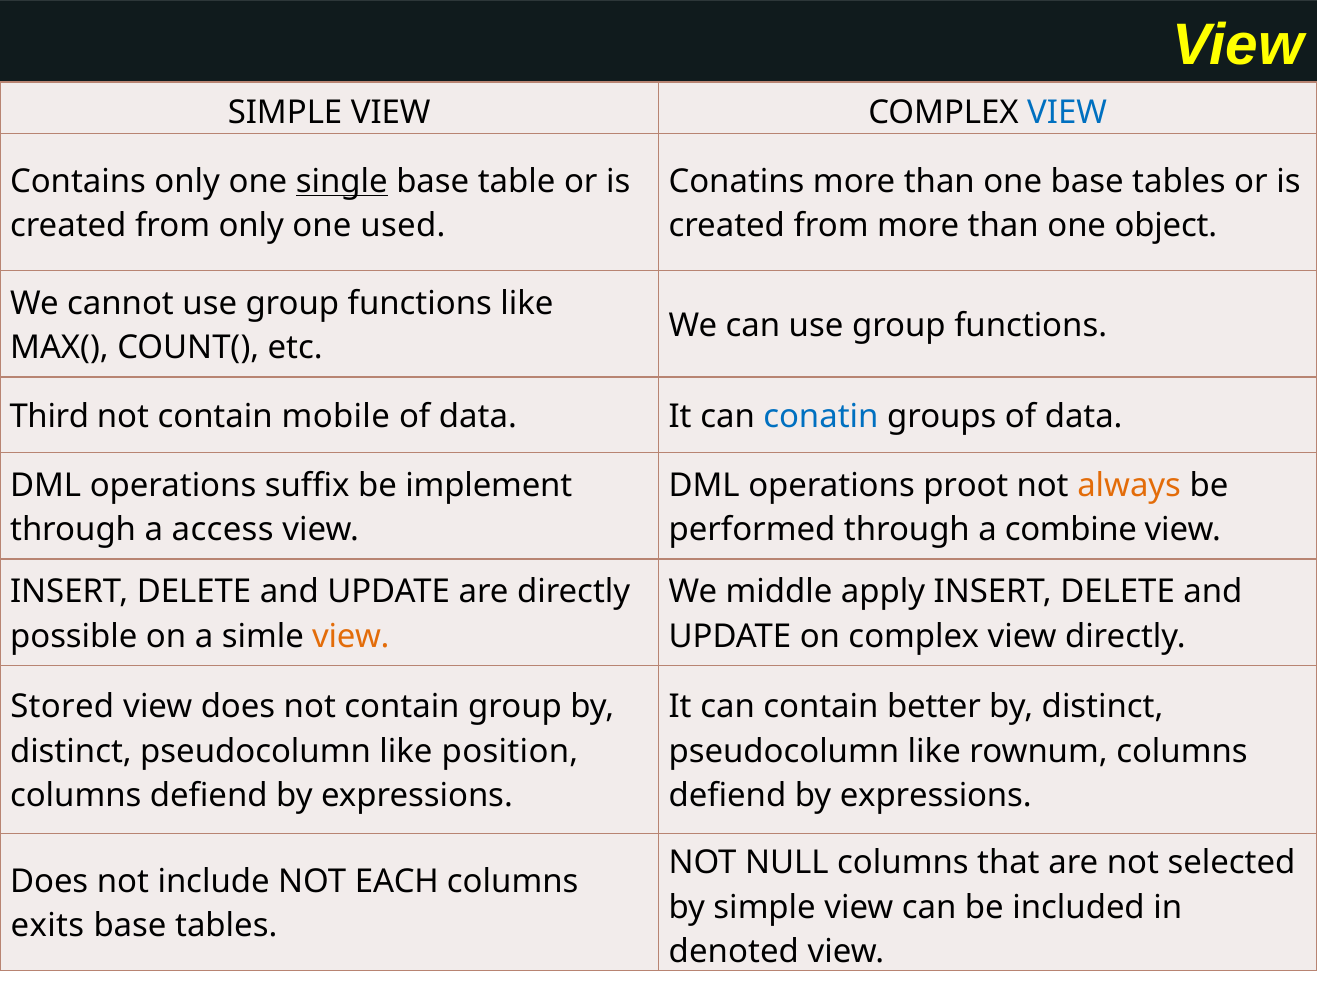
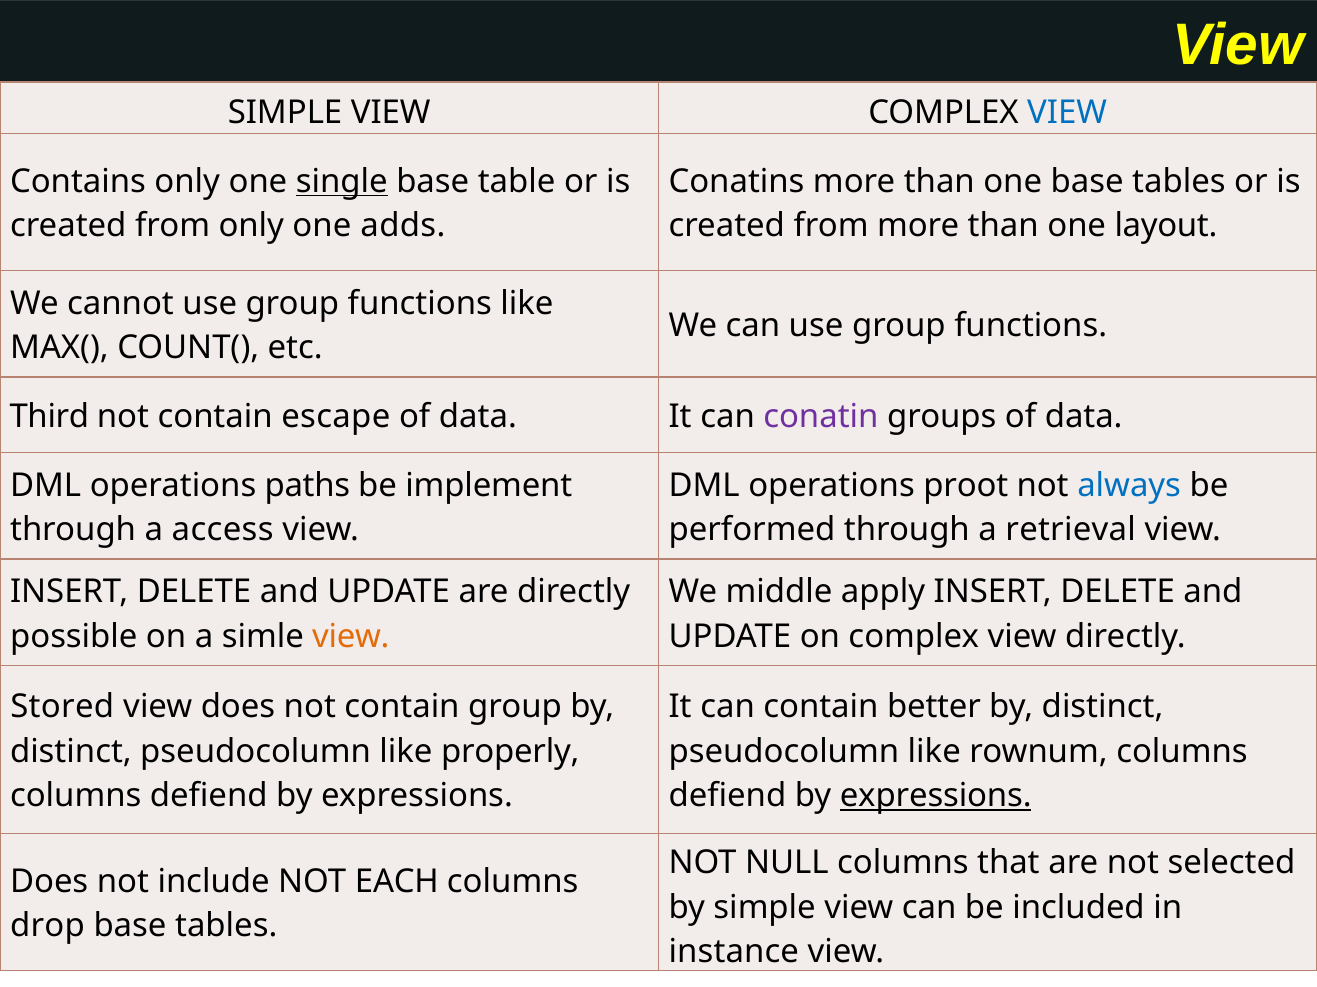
used: used -> adds
object: object -> layout
mobile: mobile -> escape
conatin colour: blue -> purple
suffix: suffix -> paths
always colour: orange -> blue
combine: combine -> retrieval
position: position -> properly
expressions at (936, 797) underline: none -> present
exits: exits -> drop
denoted: denoted -> instance
